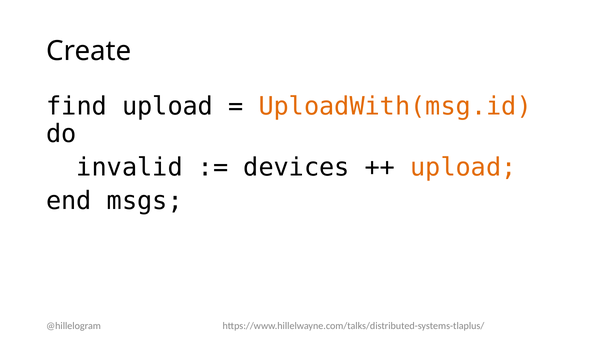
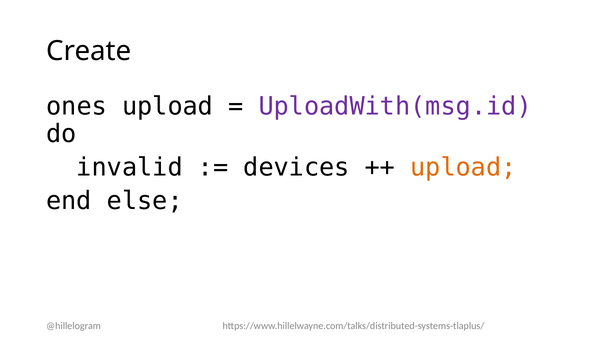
find: find -> ones
UploadWith(msg.id colour: orange -> purple
msgs: msgs -> else
